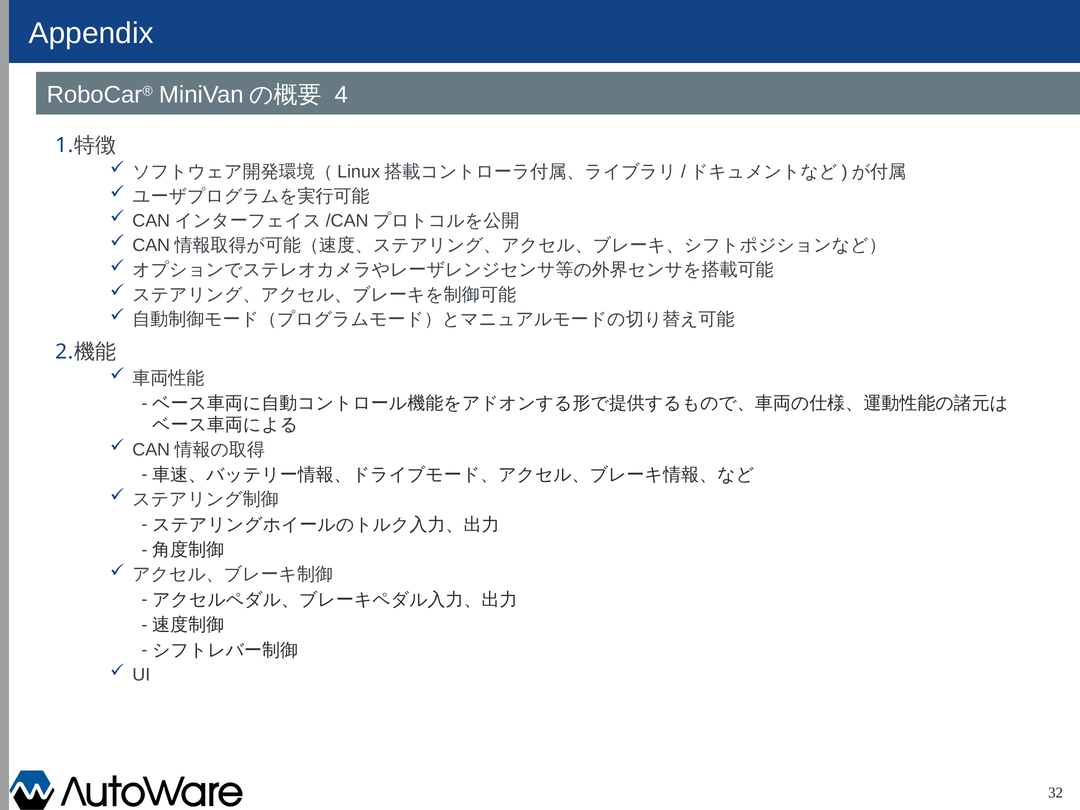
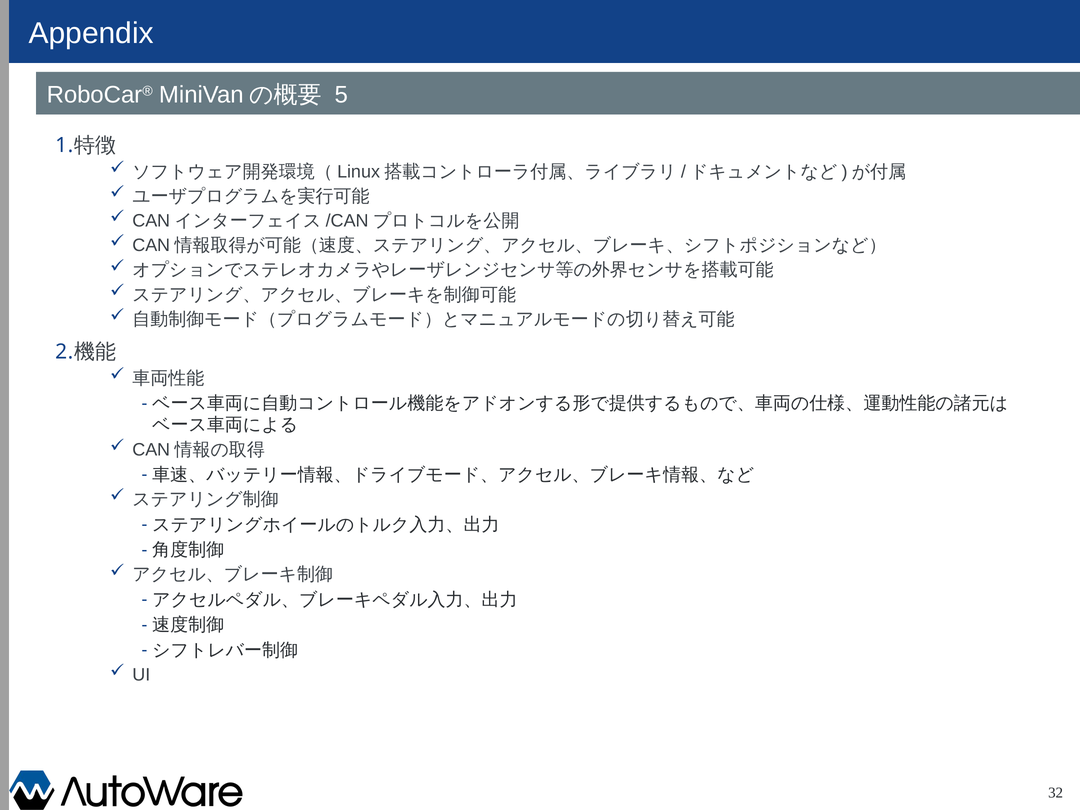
4: 4 -> 5
